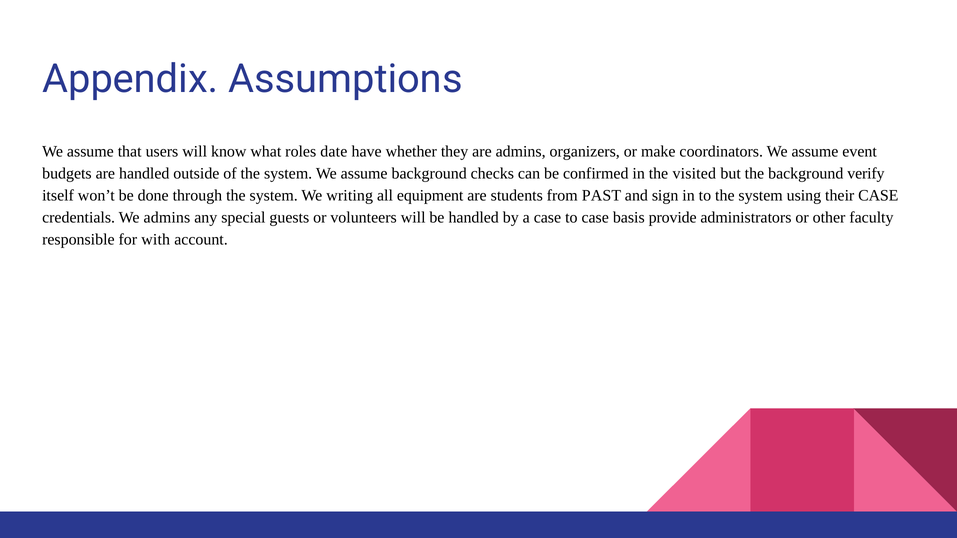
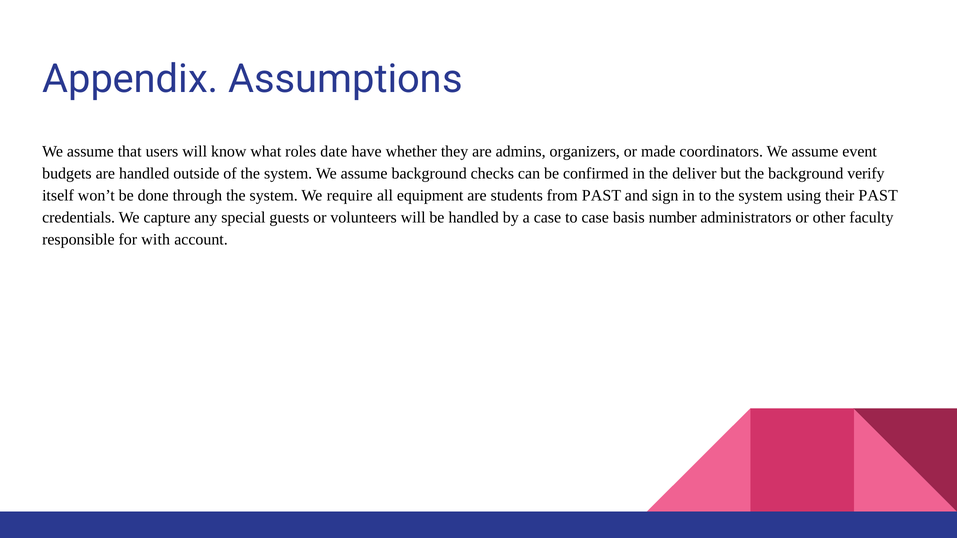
make: make -> made
visited: visited -> deliver
writing: writing -> require
their CASE: CASE -> PAST
We admins: admins -> capture
provide: provide -> number
